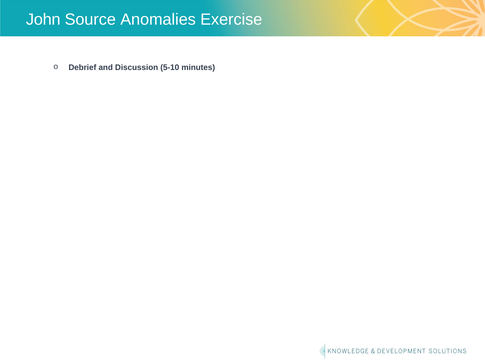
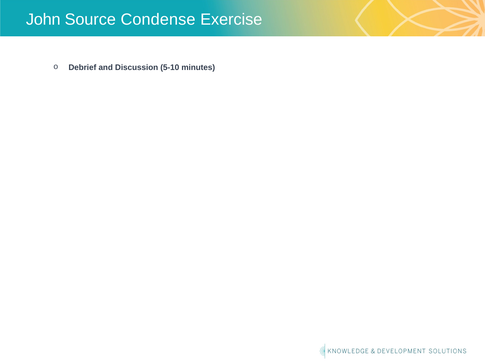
Anomalies: Anomalies -> Condense
